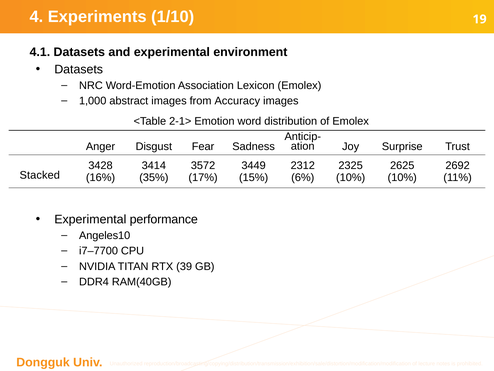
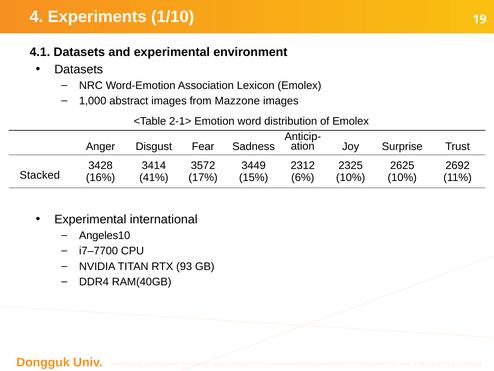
Accuracy: Accuracy -> Mazzone
35%: 35% -> 41%
performance: performance -> international
39: 39 -> 93
